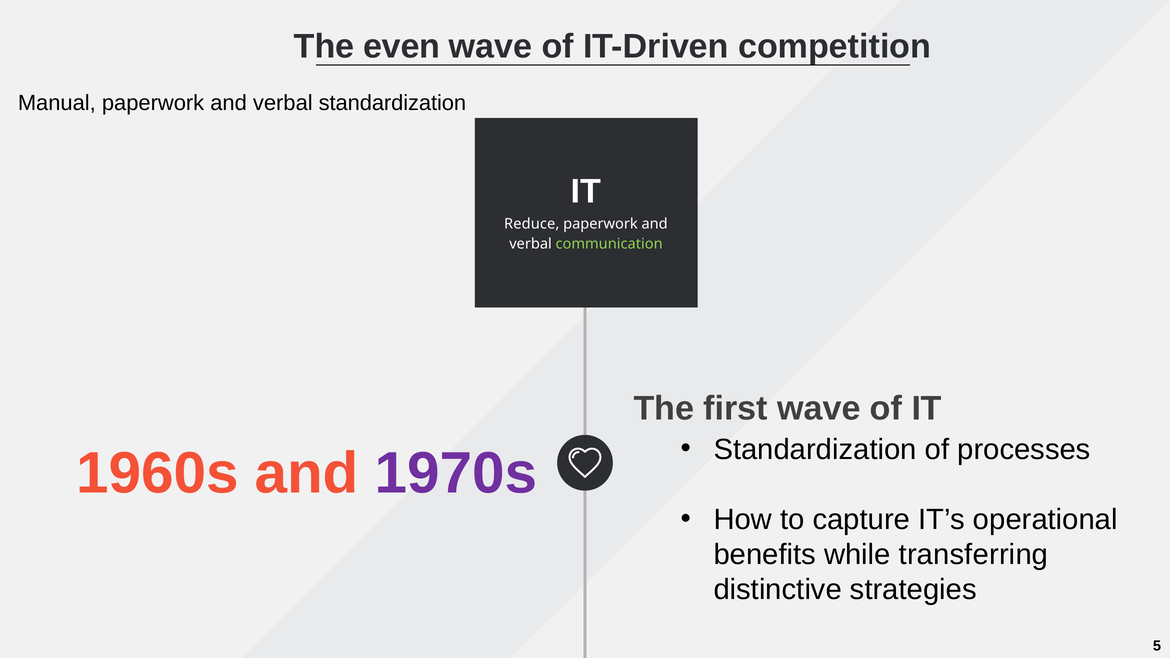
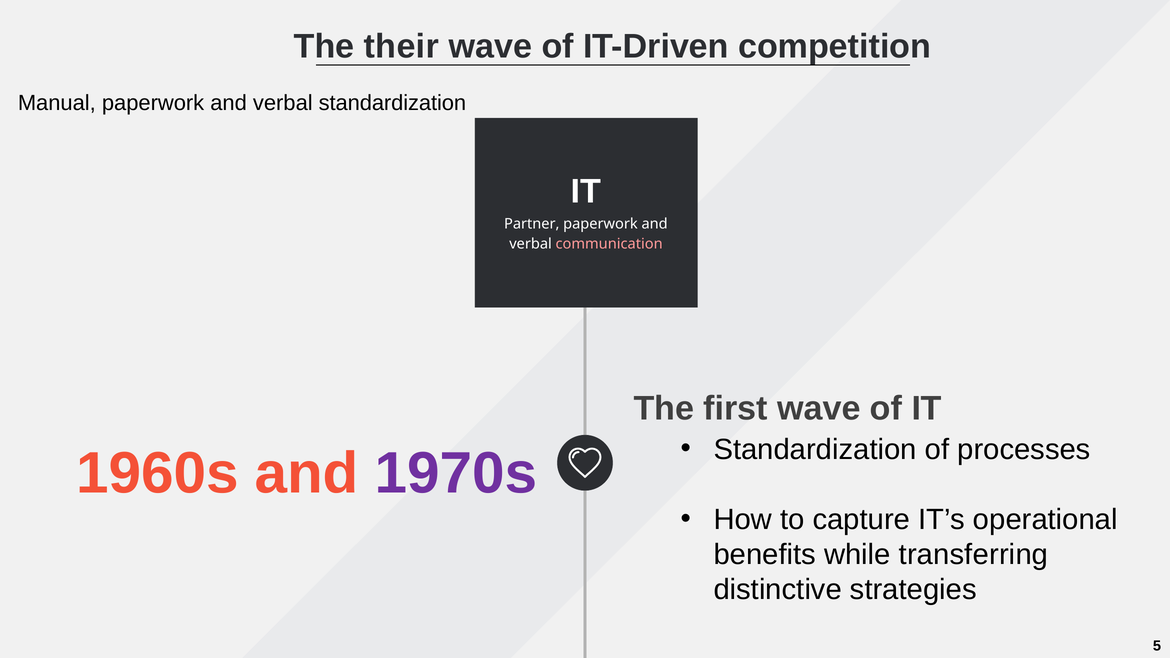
even: even -> their
Reduce: Reduce -> Partner
communication colour: light green -> pink
